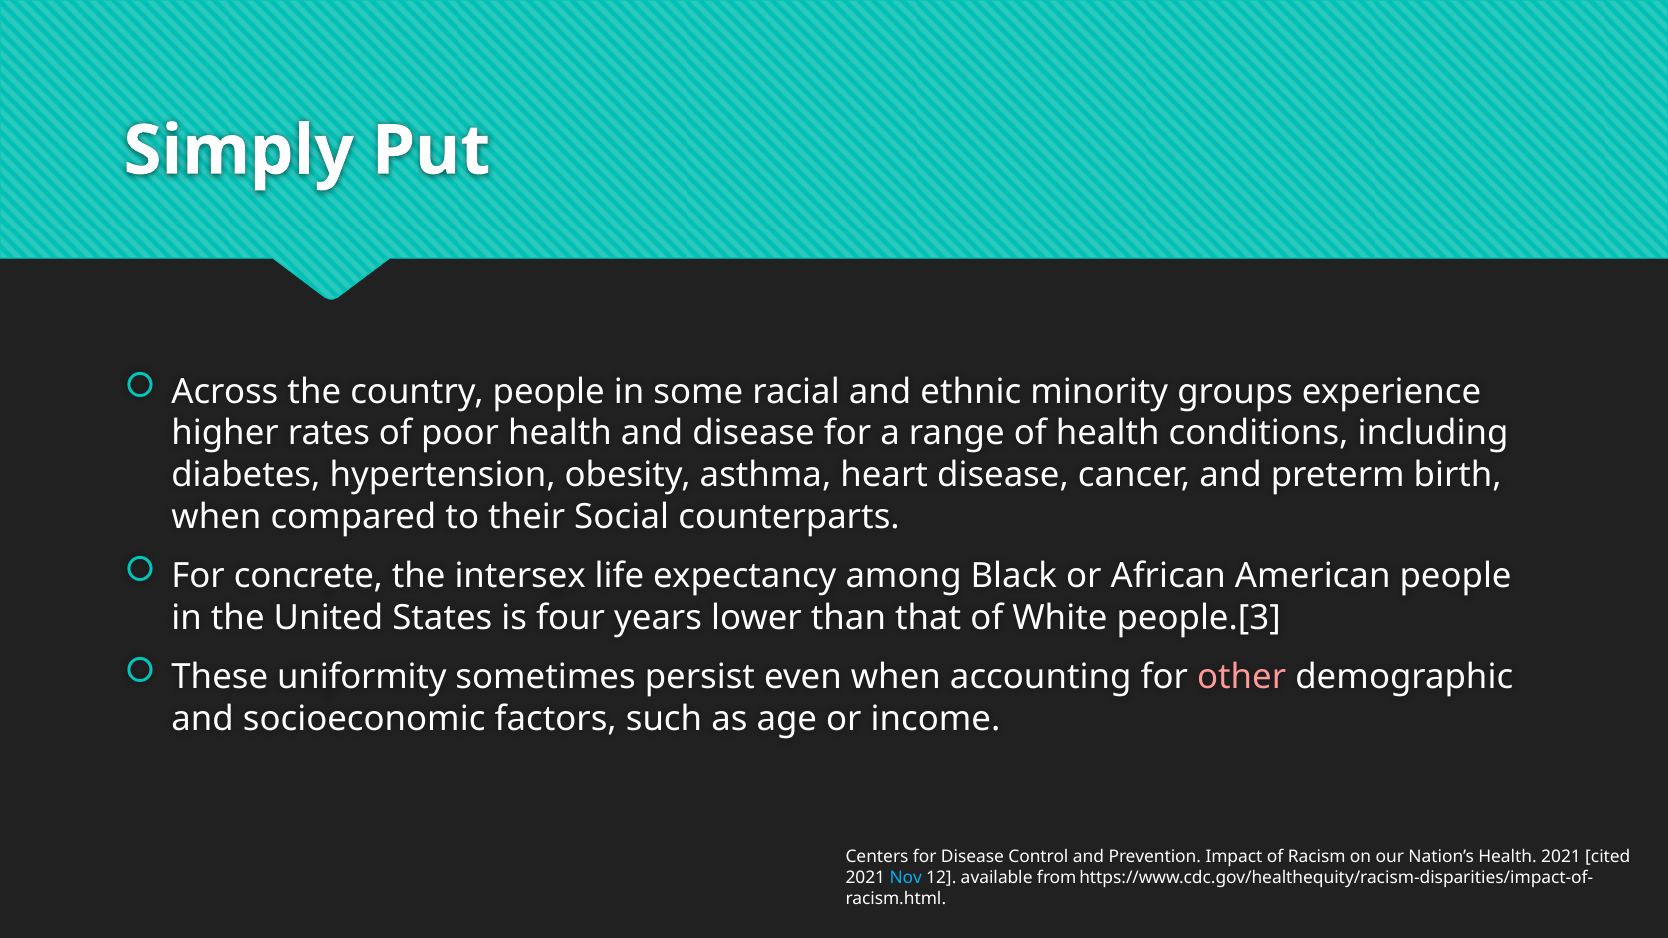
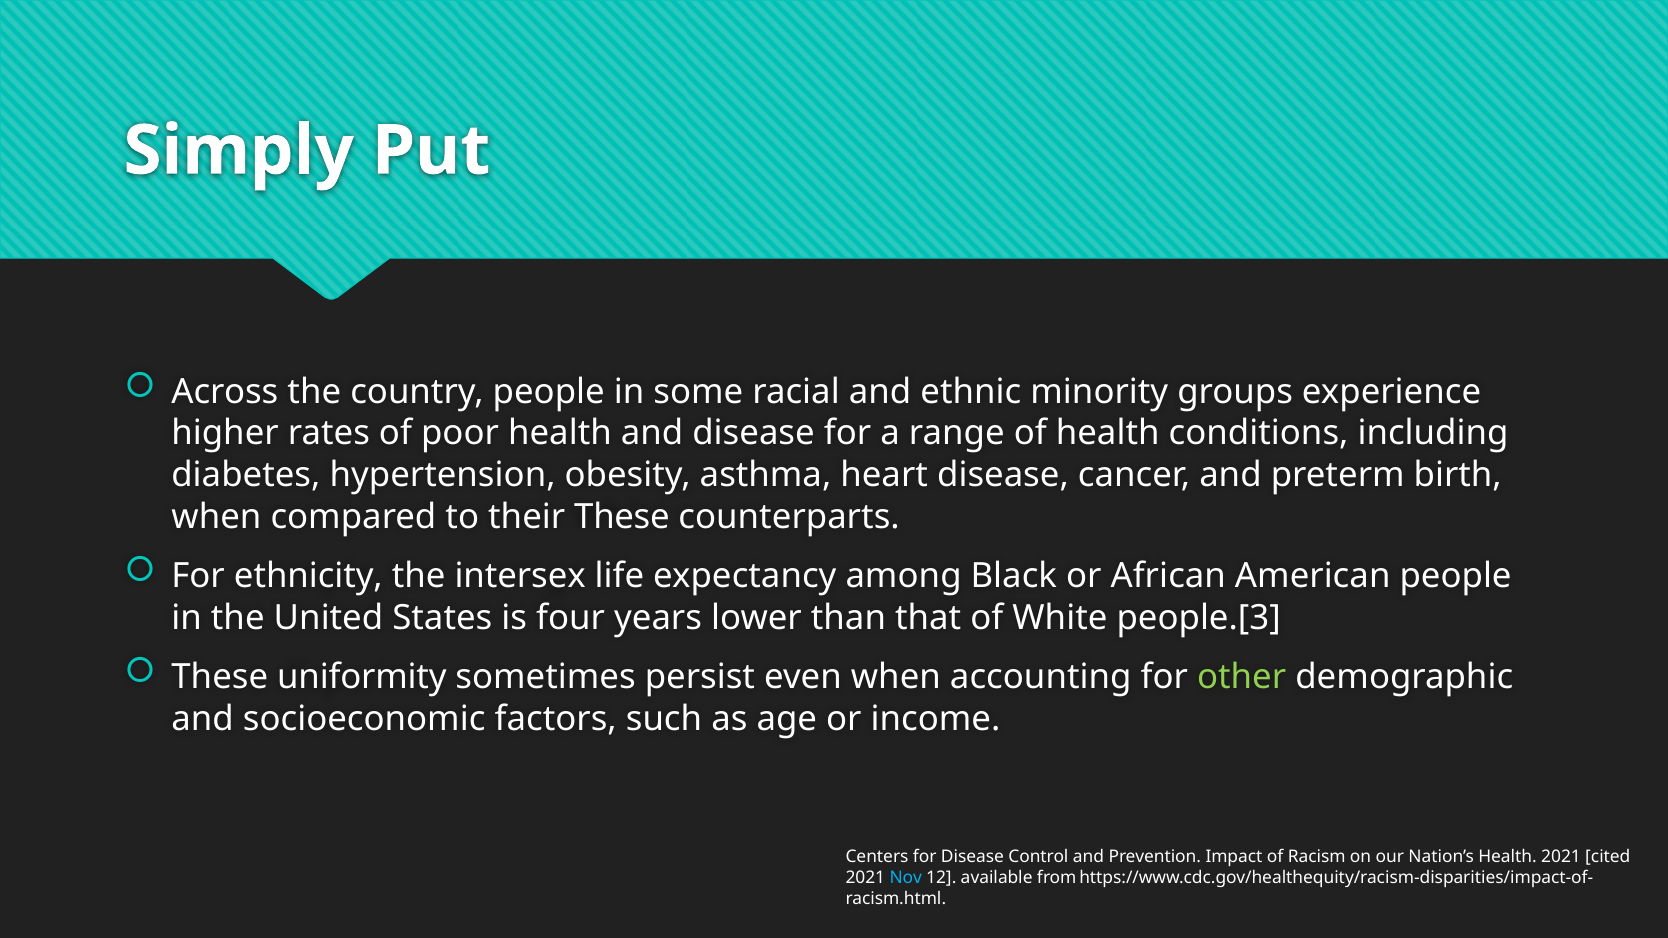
their Social: Social -> These
concrete: concrete -> ethnicity
other colour: pink -> light green
